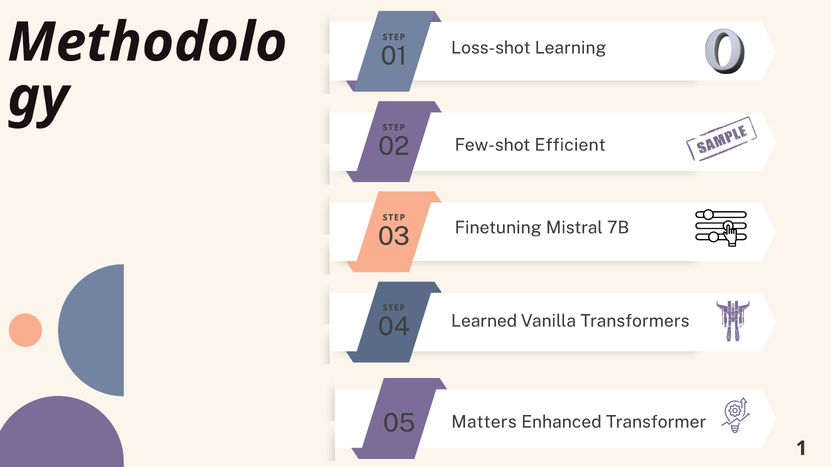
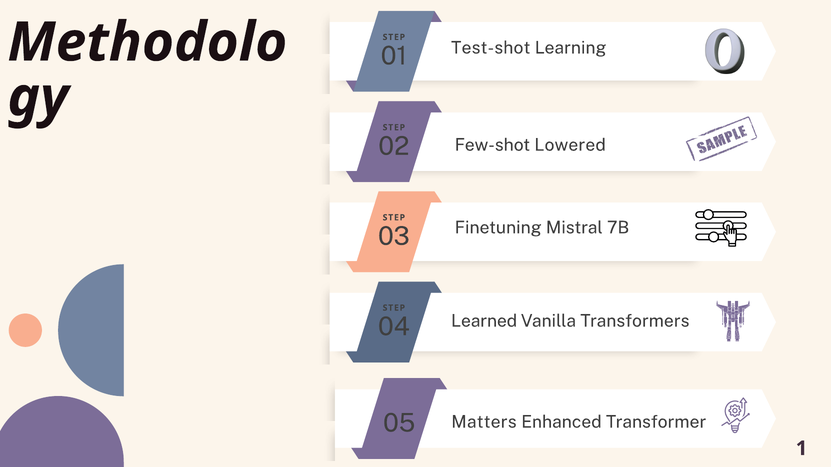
Loss-shot: Loss-shot -> Test-shot
Efficient: Efficient -> Lowered
